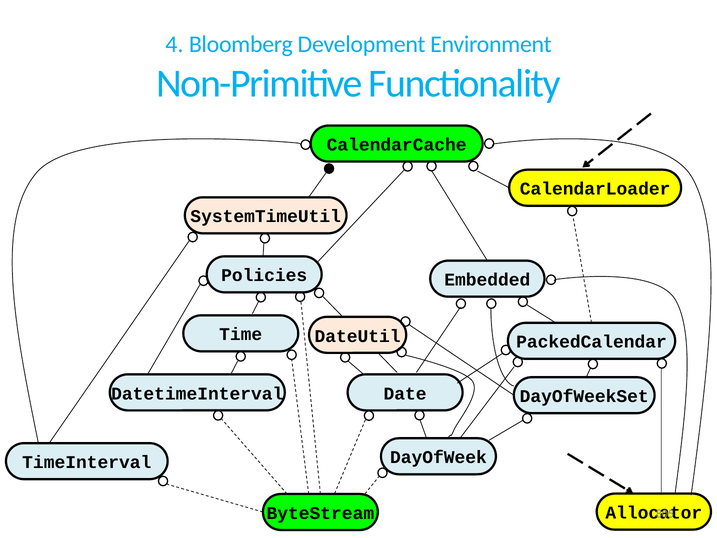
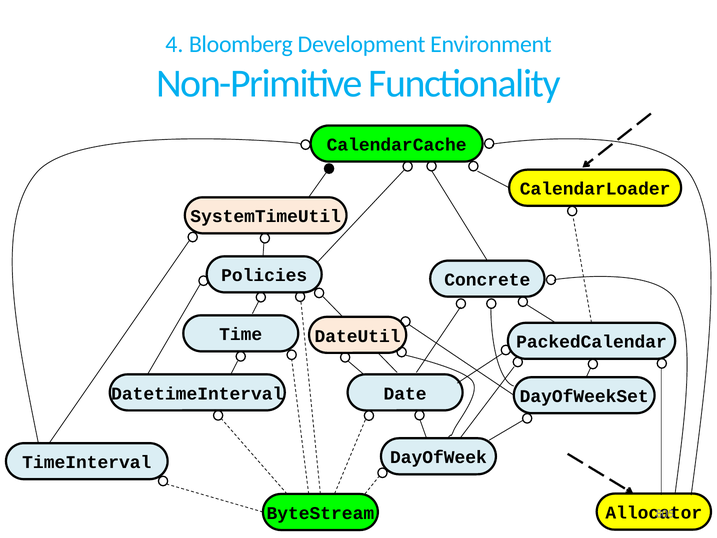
Embedded: Embedded -> Concrete
